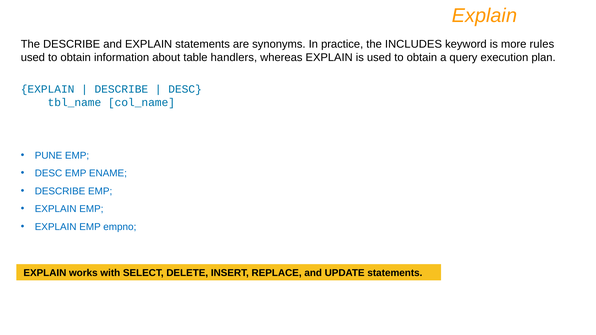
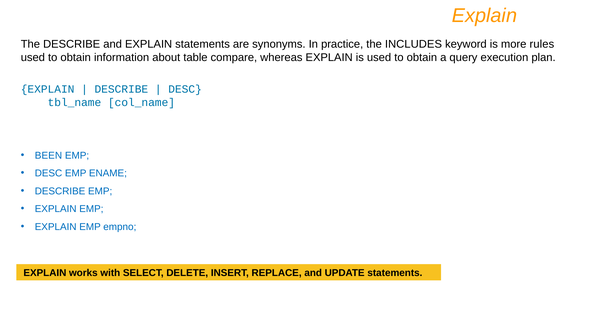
handlers: handlers -> compare
PUNE: PUNE -> BEEN
